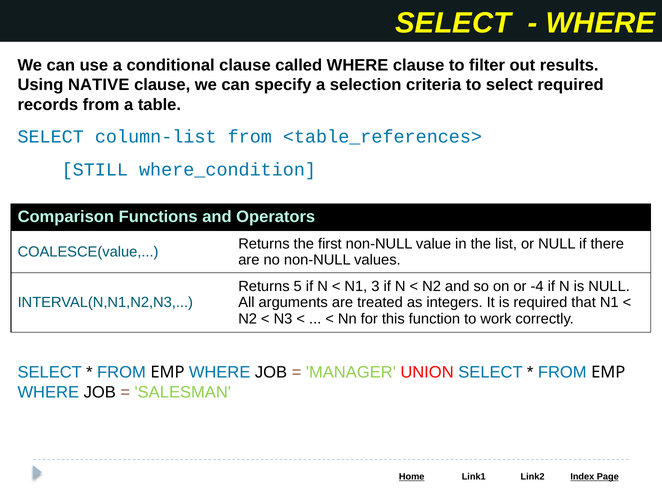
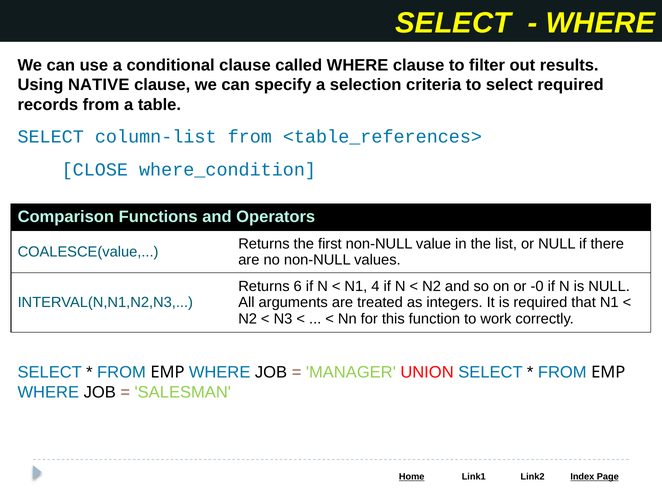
STILL: STILL -> CLOSE
5: 5 -> 6
3: 3 -> 4
-4: -4 -> -0
